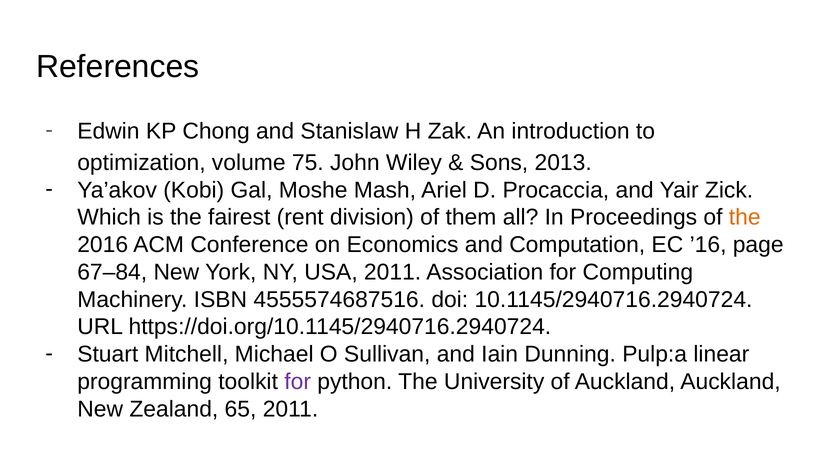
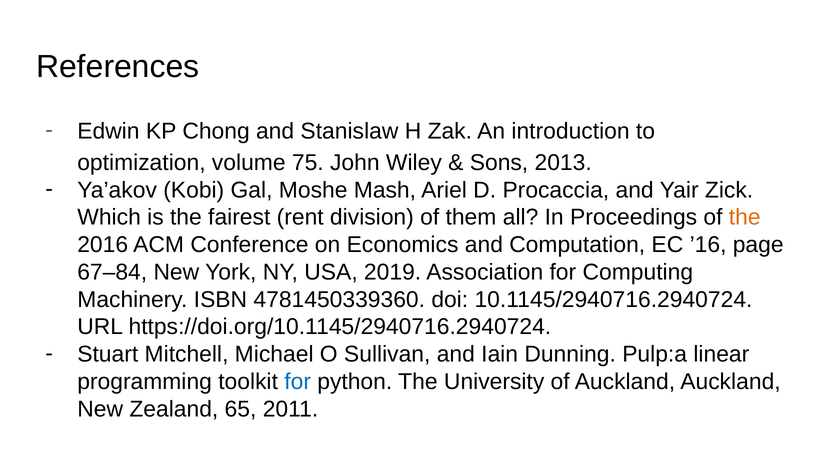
USA 2011: 2011 -> 2019
4555574687516: 4555574687516 -> 4781450339360
for at (298, 382) colour: purple -> blue
